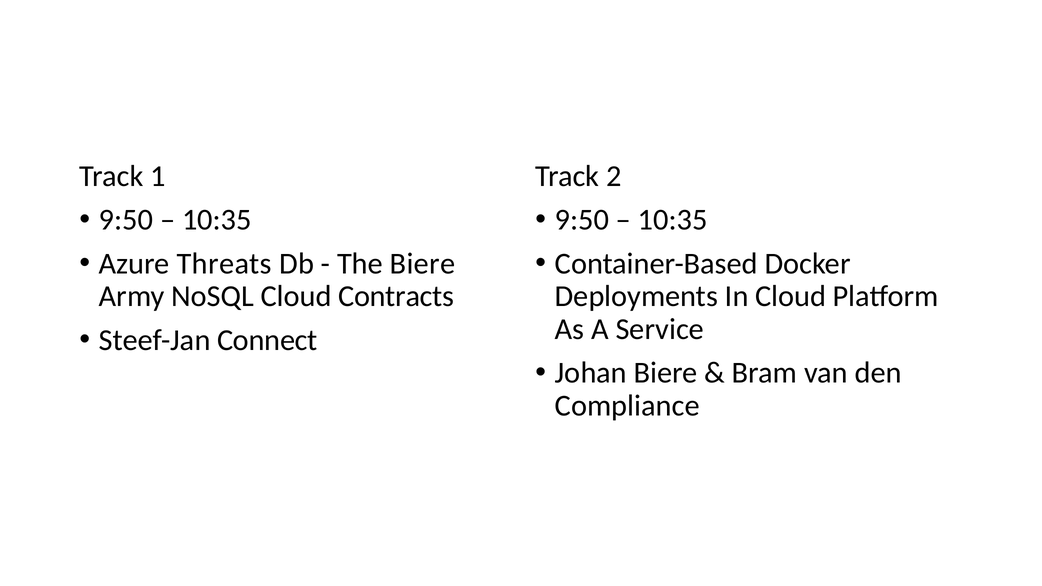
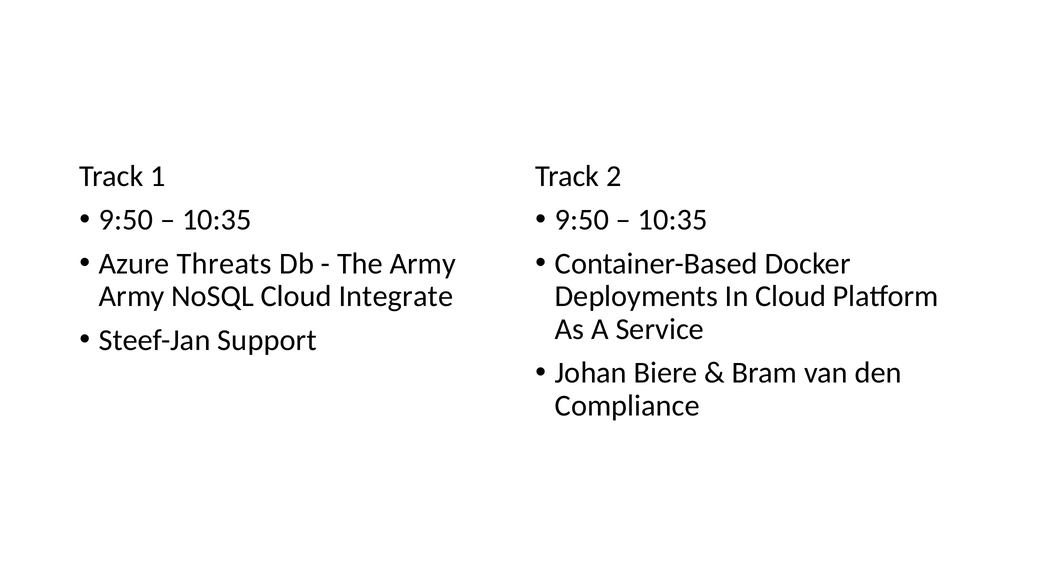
The Biere: Biere -> Army
Contracts: Contracts -> Integrate
Connect: Connect -> Support
